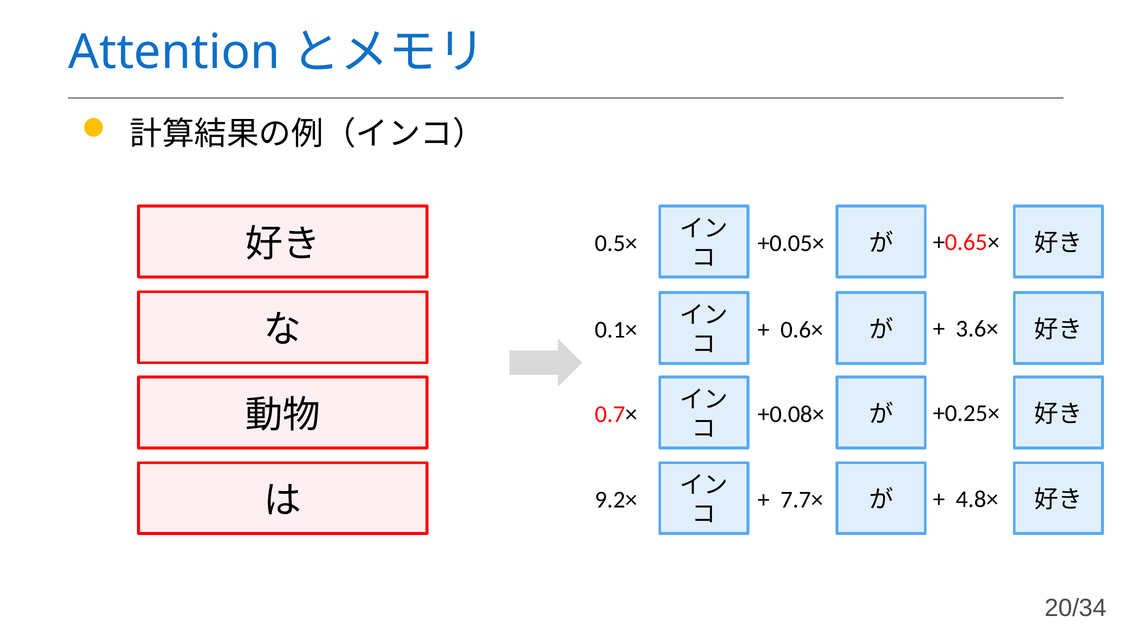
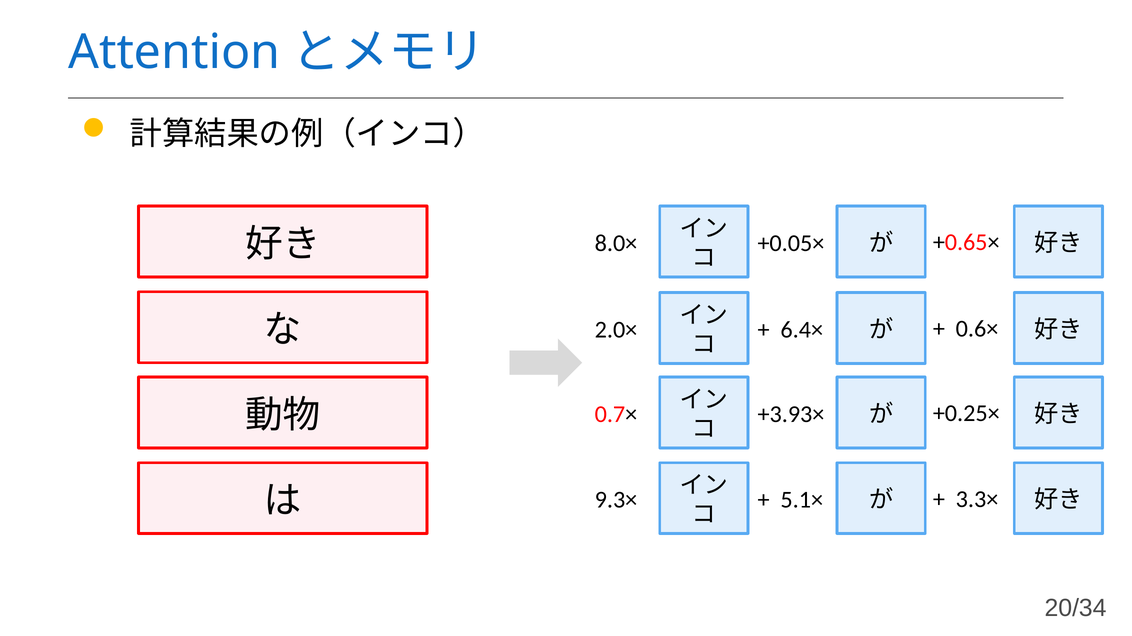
0.5×: 0.5× -> 8.0×
0.1×: 0.1× -> 2.0×
0.6×: 0.6× -> 6.4×
3.6×: 3.6× -> 0.6×
+0.08×: +0.08× -> +3.93×
9.2×: 9.2× -> 9.3×
7.7×: 7.7× -> 5.1×
4.8×: 4.8× -> 3.3×
